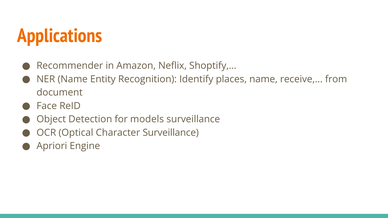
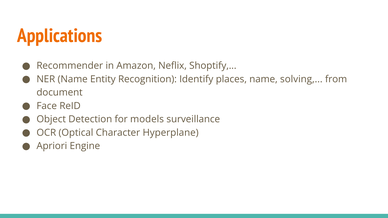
receive: receive -> solving
Character Surveillance: Surveillance -> Hyperplane
